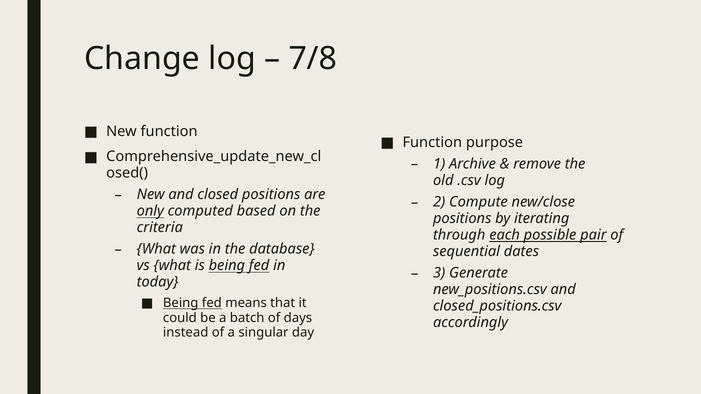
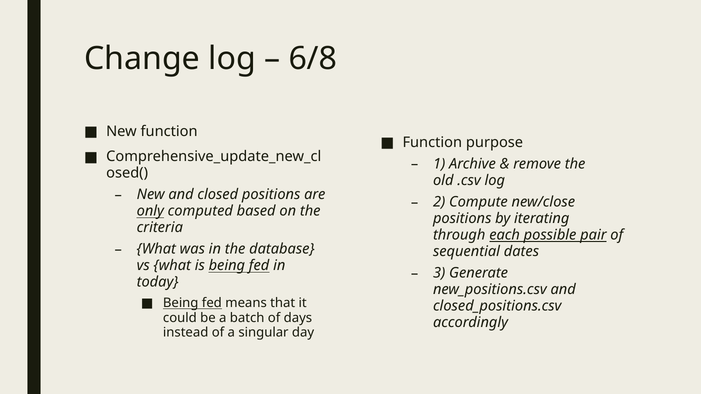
7/8: 7/8 -> 6/8
